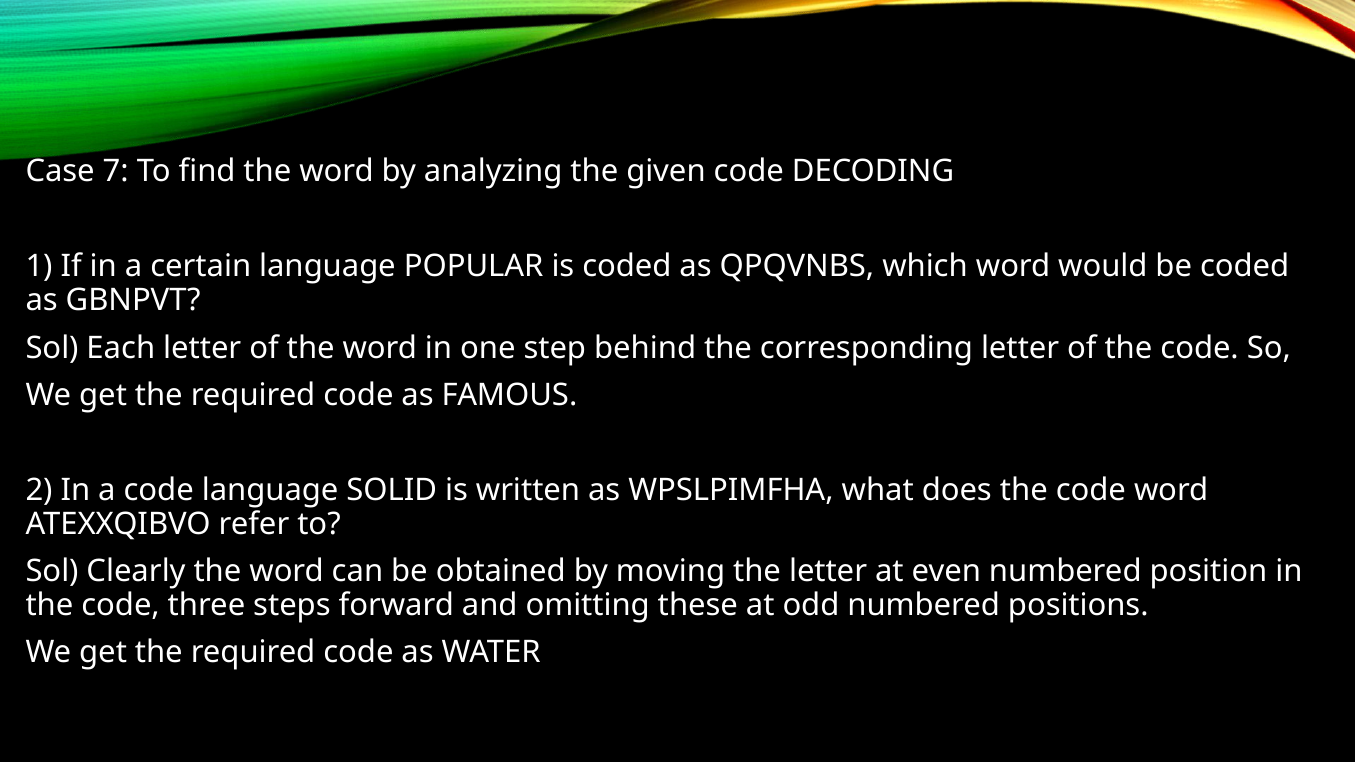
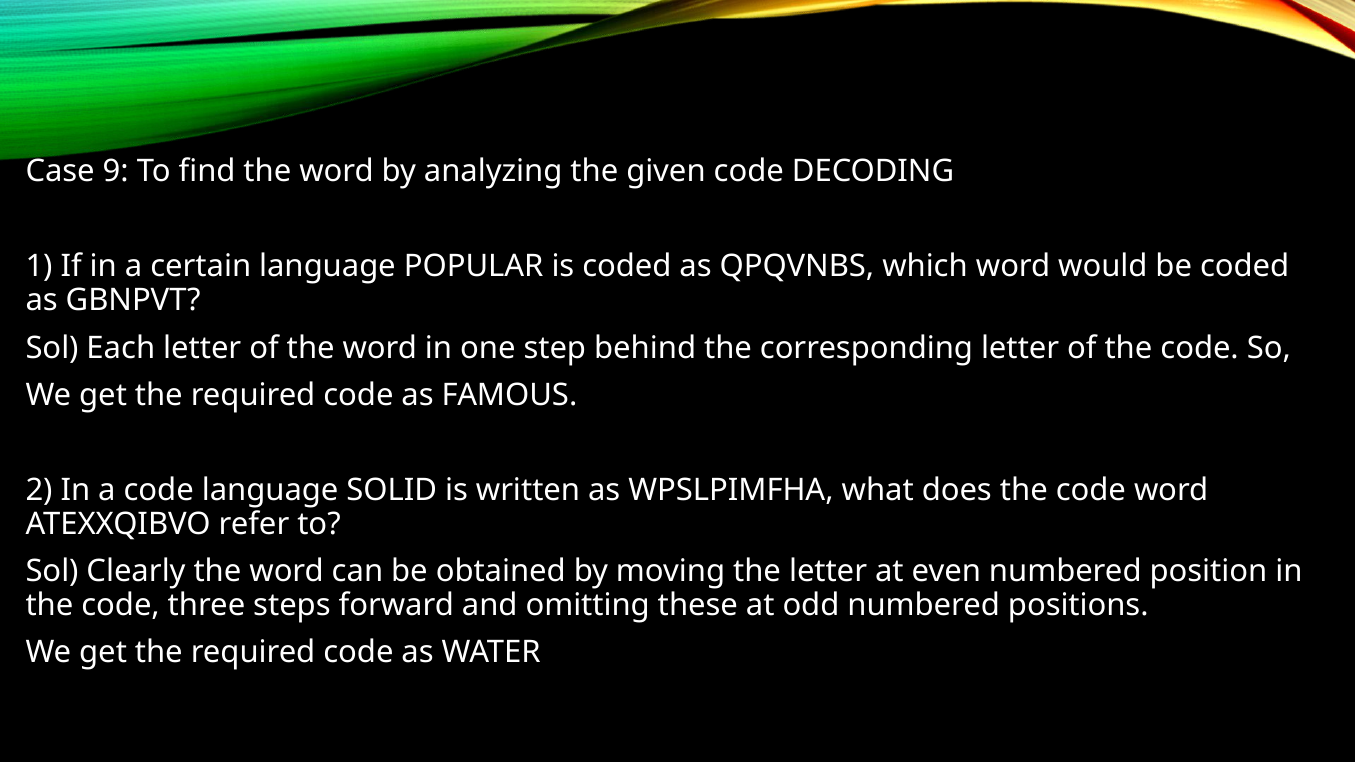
7: 7 -> 9
